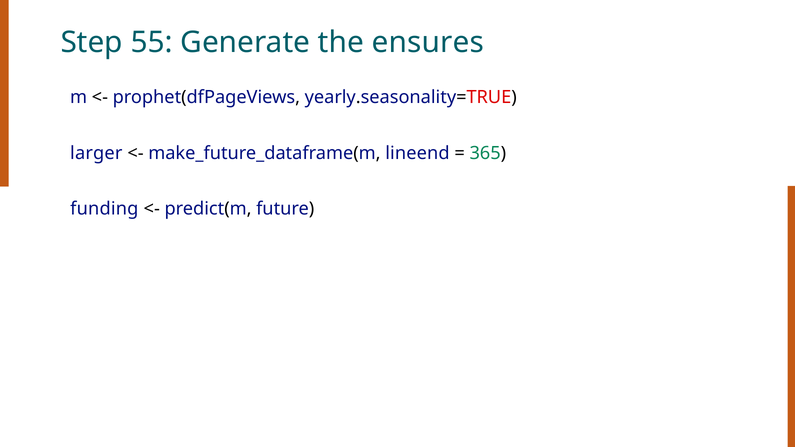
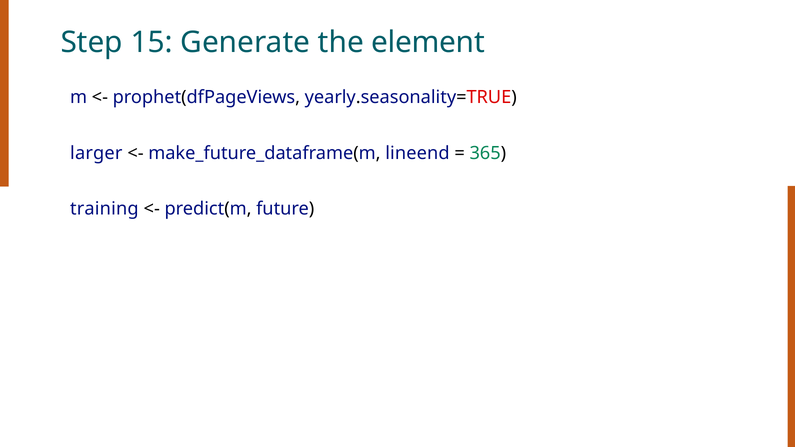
55: 55 -> 15
ensures: ensures -> element
funding: funding -> training
